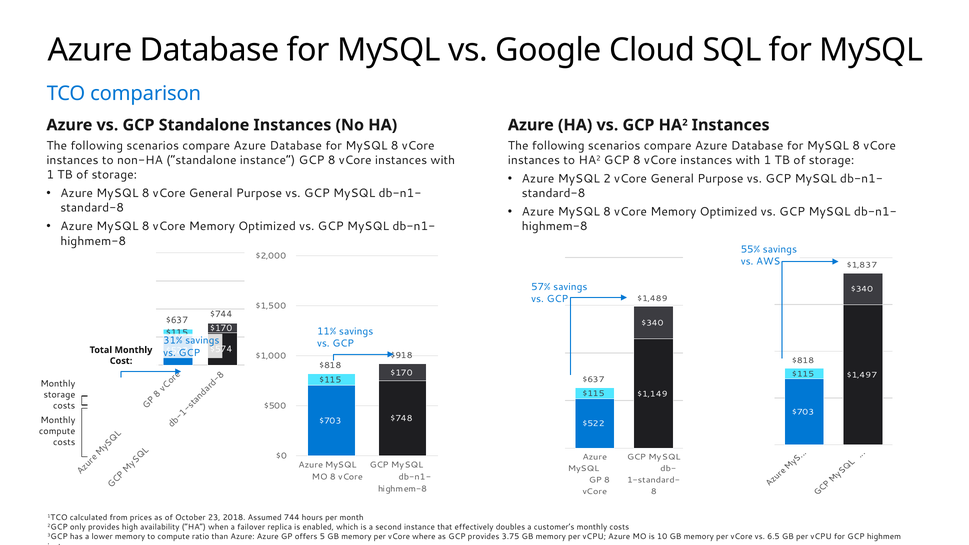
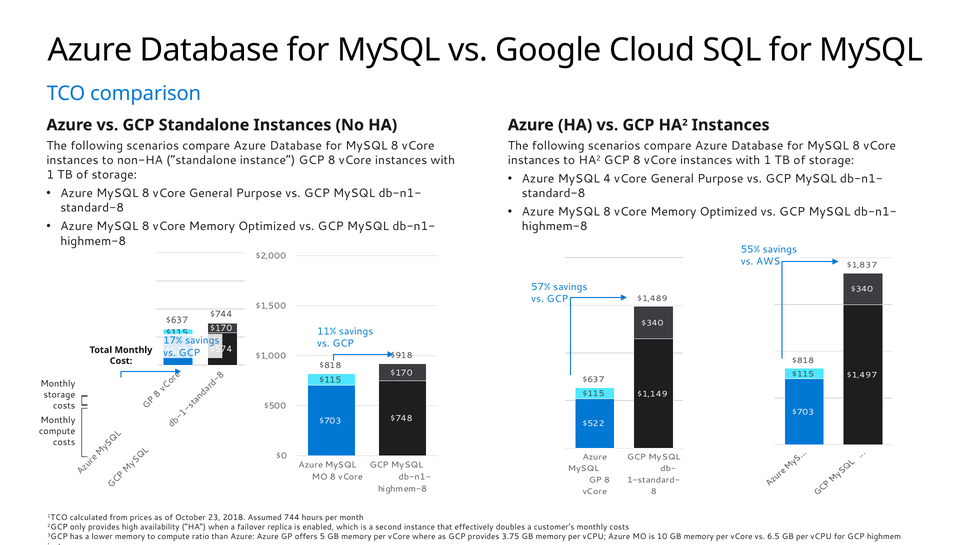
2: 2 -> 4
31%: 31% -> 17%
